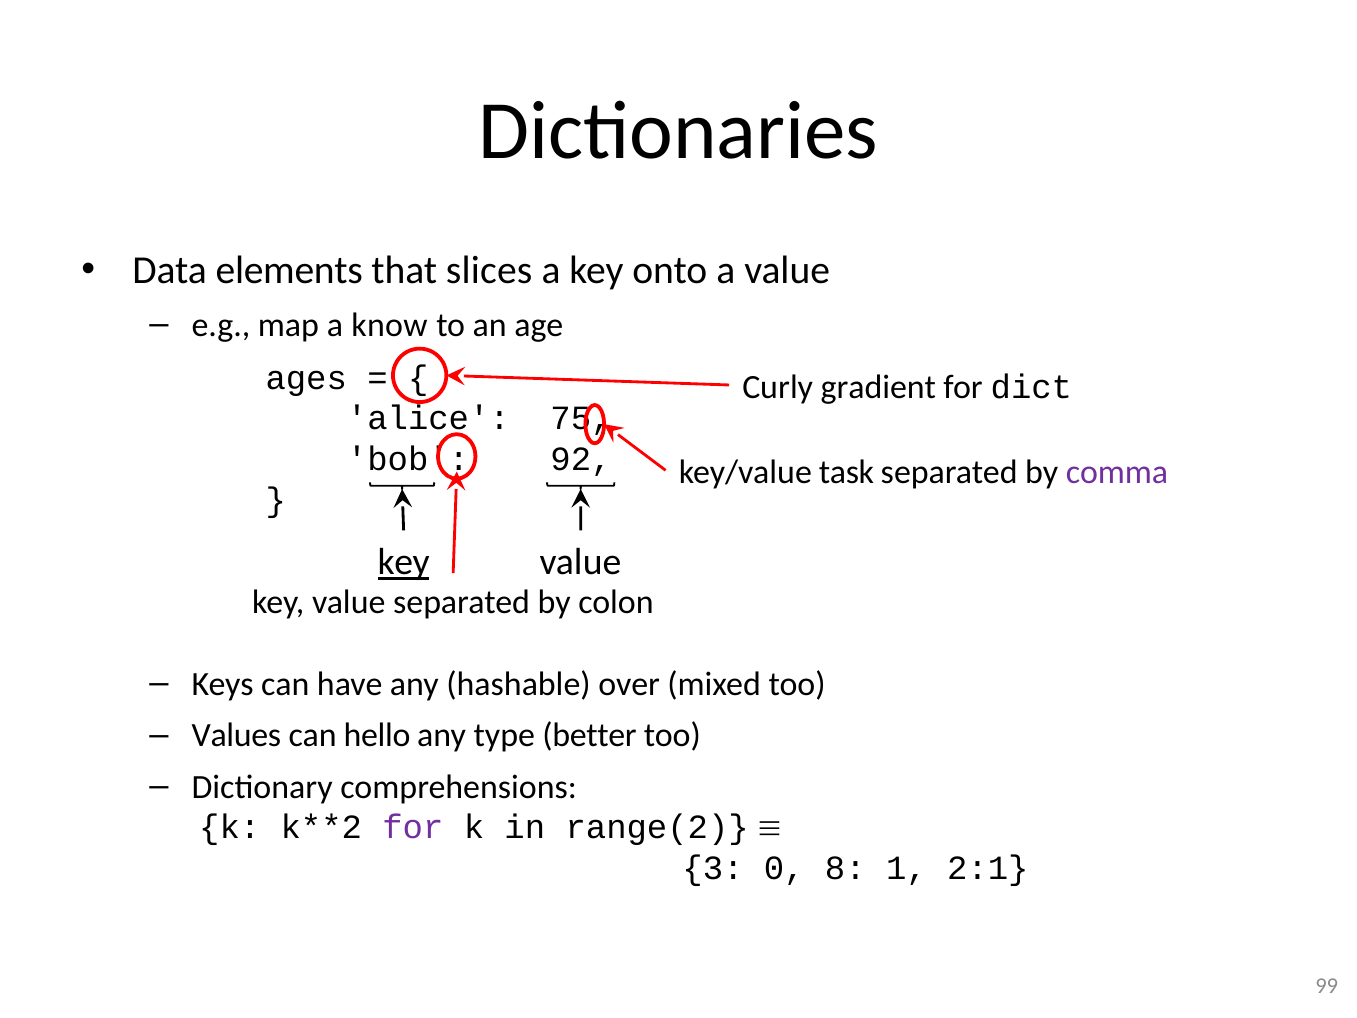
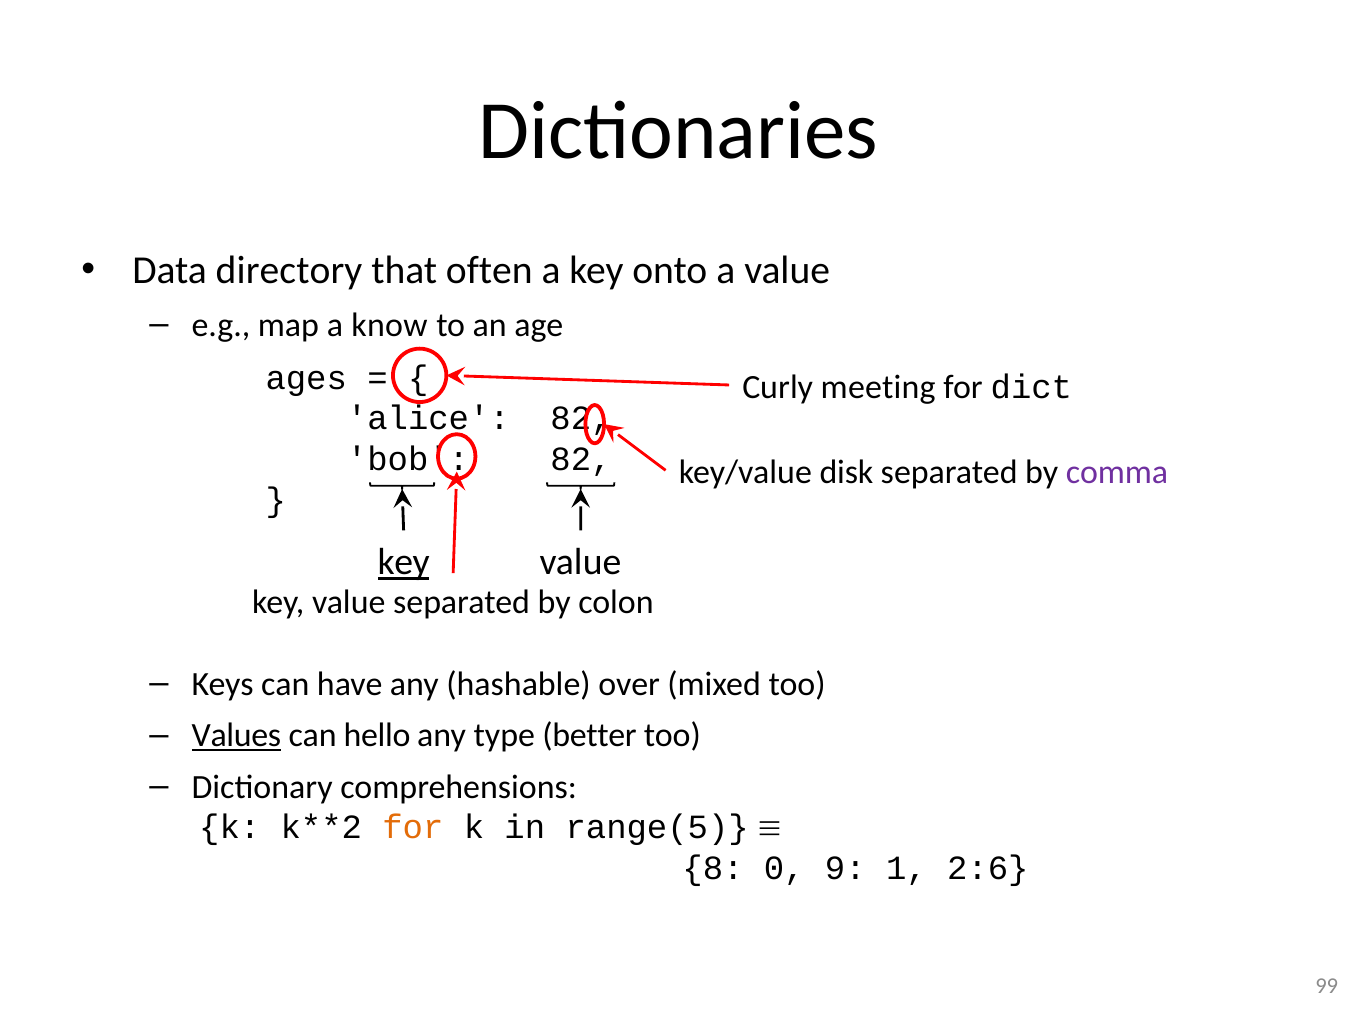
elements: elements -> directory
slices: slices -> often
gradient: gradient -> meeting
alice 75: 75 -> 82
bob 92: 92 -> 82
task: task -> disk
Values underline: none -> present
for at (413, 827) colour: purple -> orange
range(2: range(2 -> range(5
3: 3 -> 8
8: 8 -> 9
2:1: 2:1 -> 2:6
